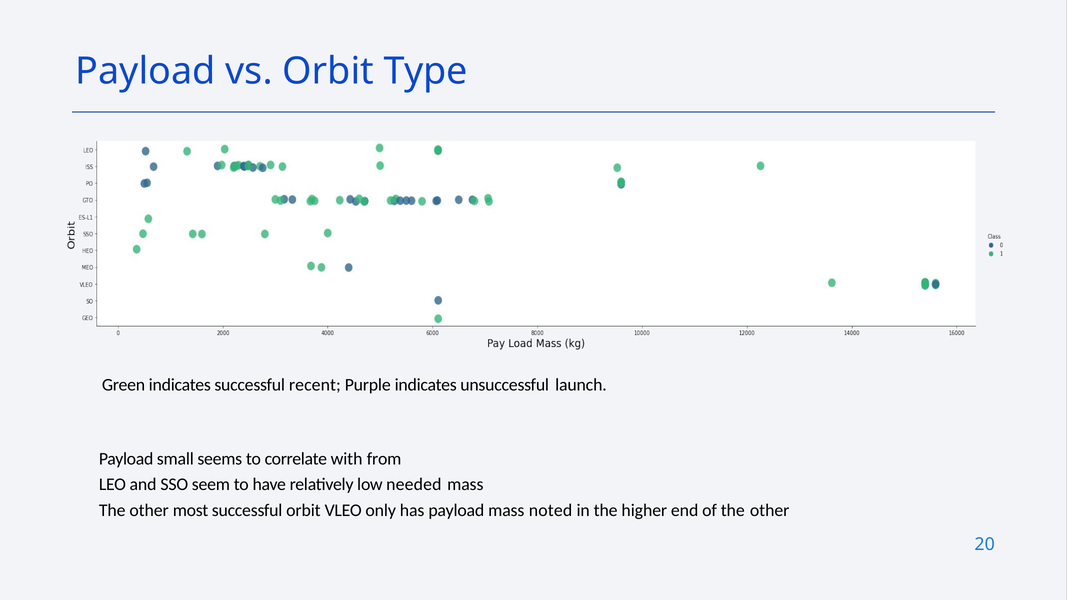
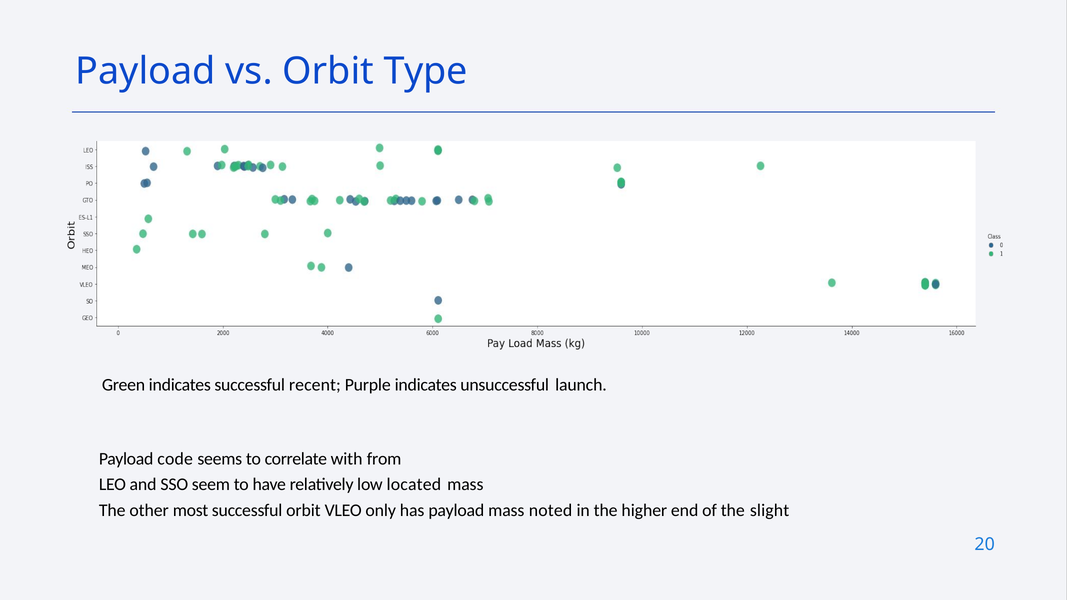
small: small -> code
needed: needed -> located
of the other: other -> slight
